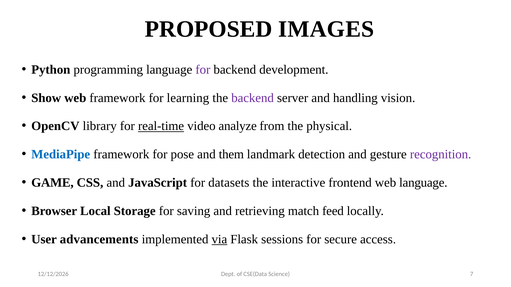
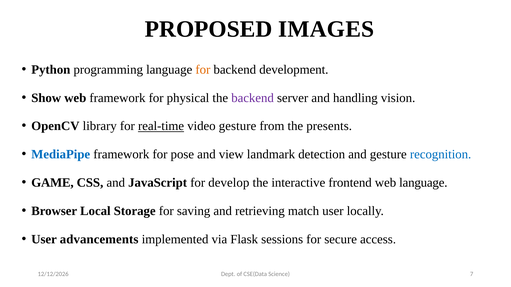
for at (203, 70) colour: purple -> orange
learning: learning -> physical
video analyze: analyze -> gesture
physical: physical -> presents
them: them -> view
recognition colour: purple -> blue
datasets: datasets -> develop
match feed: feed -> user
via underline: present -> none
